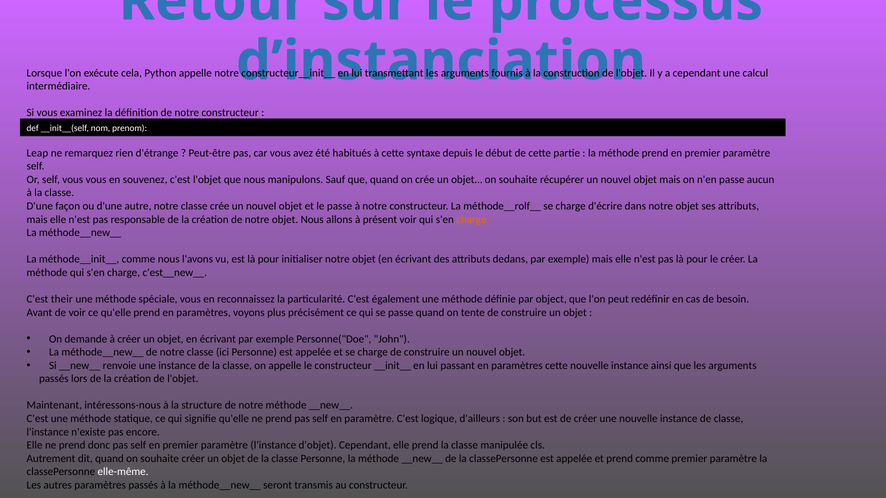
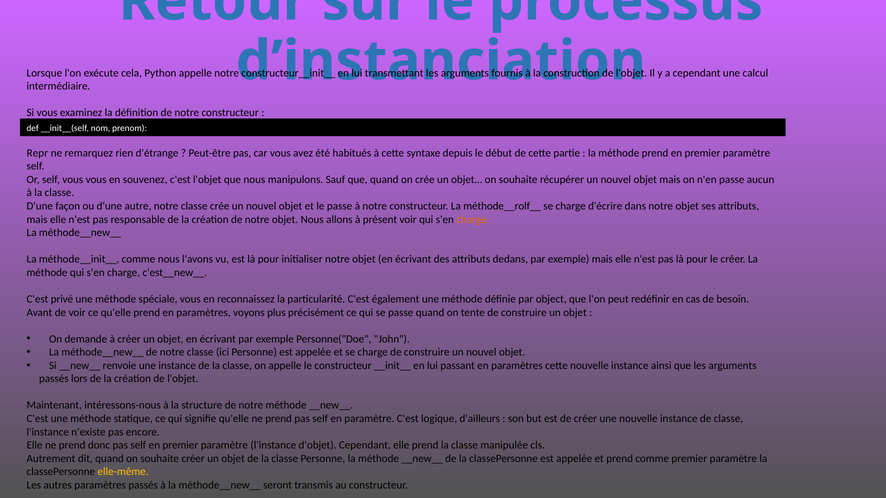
Leap: Leap -> Repr
their: their -> privé
elle-même colour: white -> yellow
